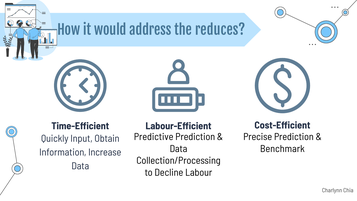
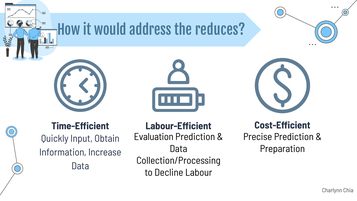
Predictive: Predictive -> Evaluation
Benchmark: Benchmark -> Preparation
